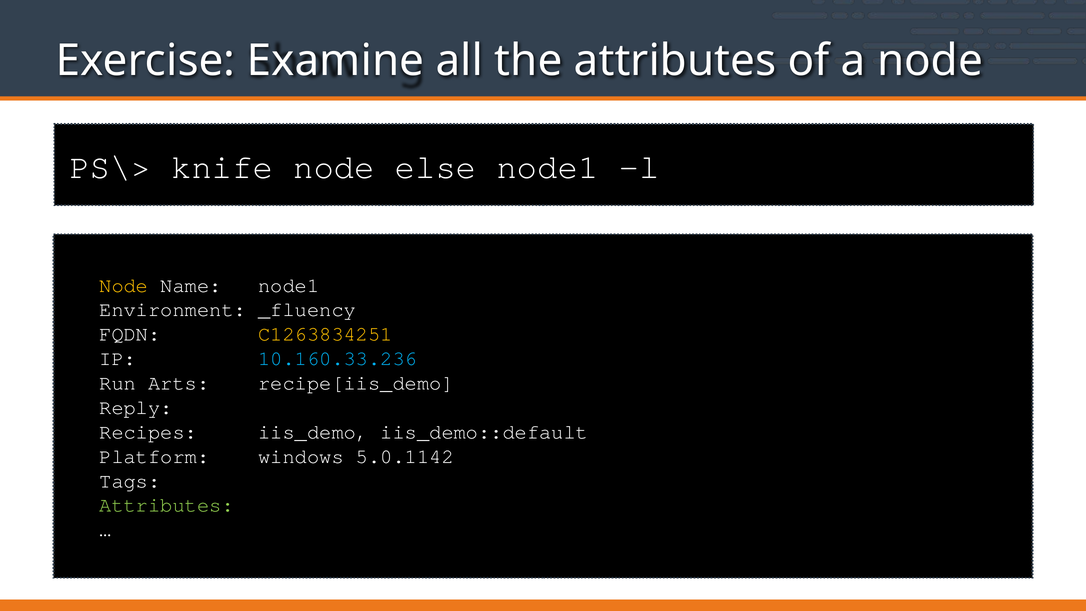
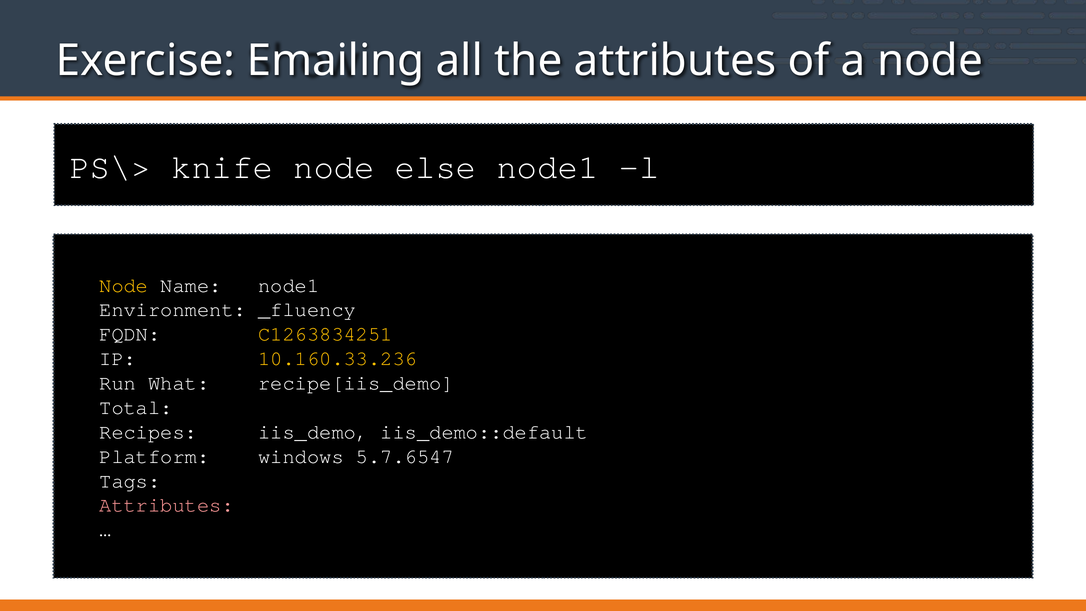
Examine: Examine -> Emailing
10.160.33.236 colour: light blue -> yellow
Arts: Arts -> What
Reply: Reply -> Total
5.0.1142: 5.0.1142 -> 5.7.6547
Attributes at (167, 505) colour: light green -> pink
